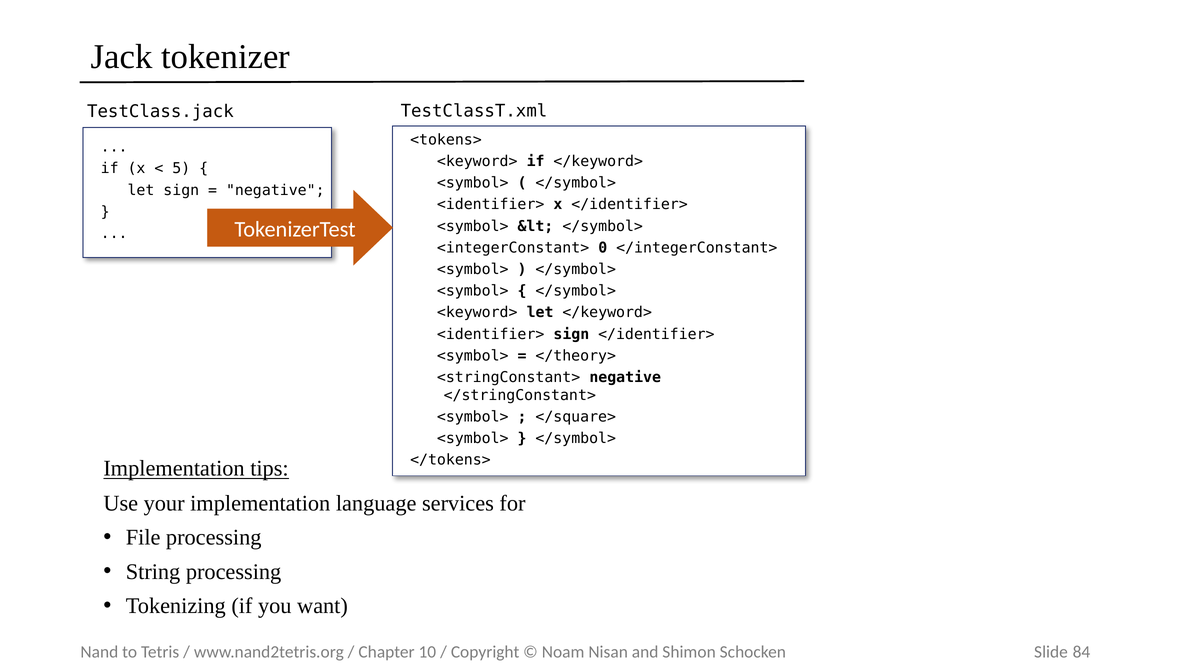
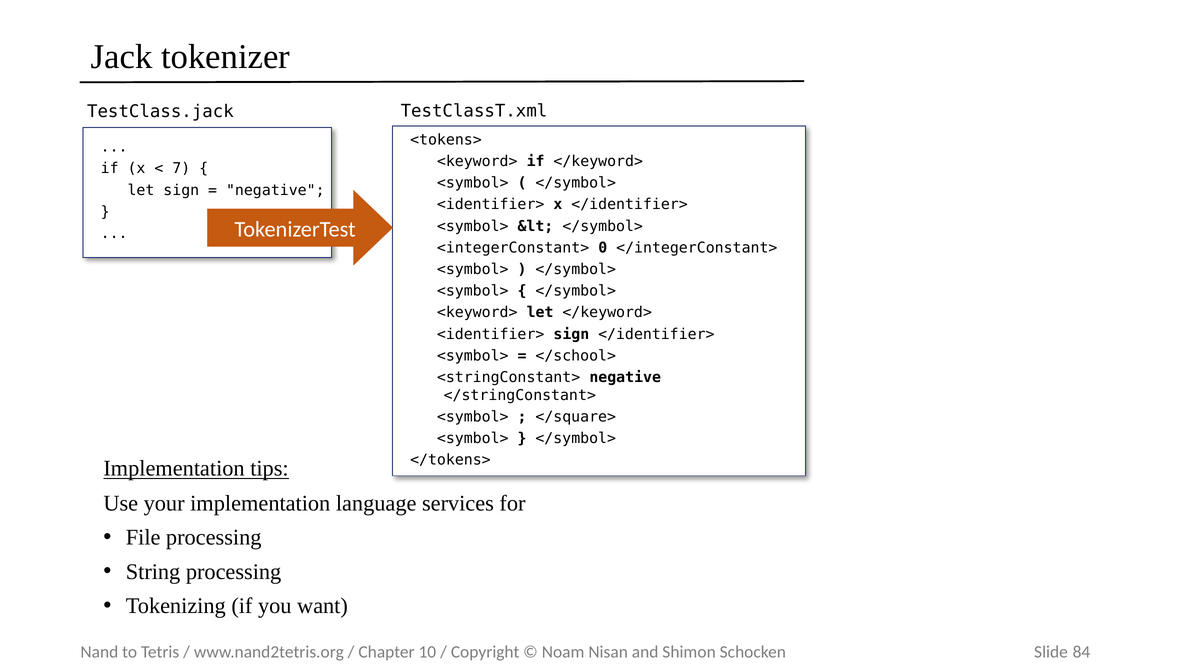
5: 5 -> 7
</theory>: </theory> -> </school>
